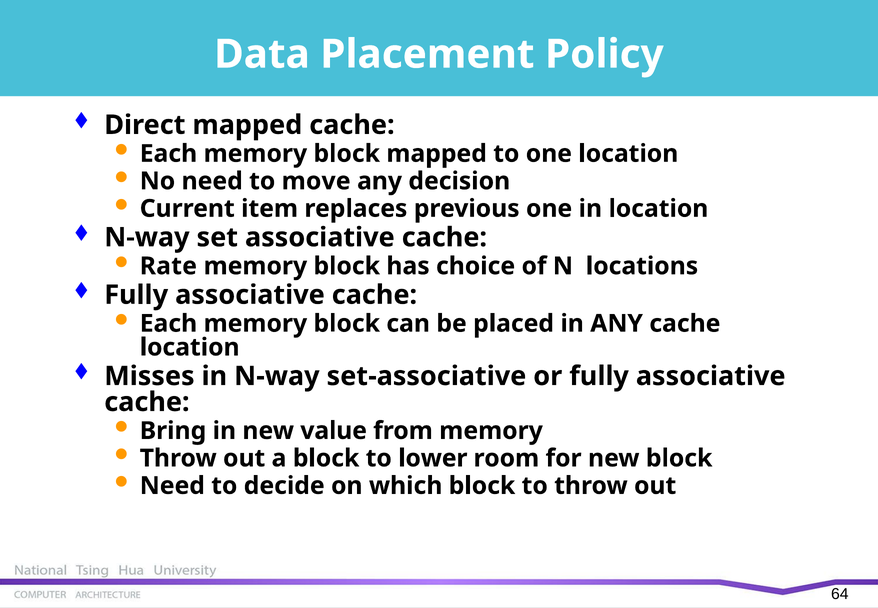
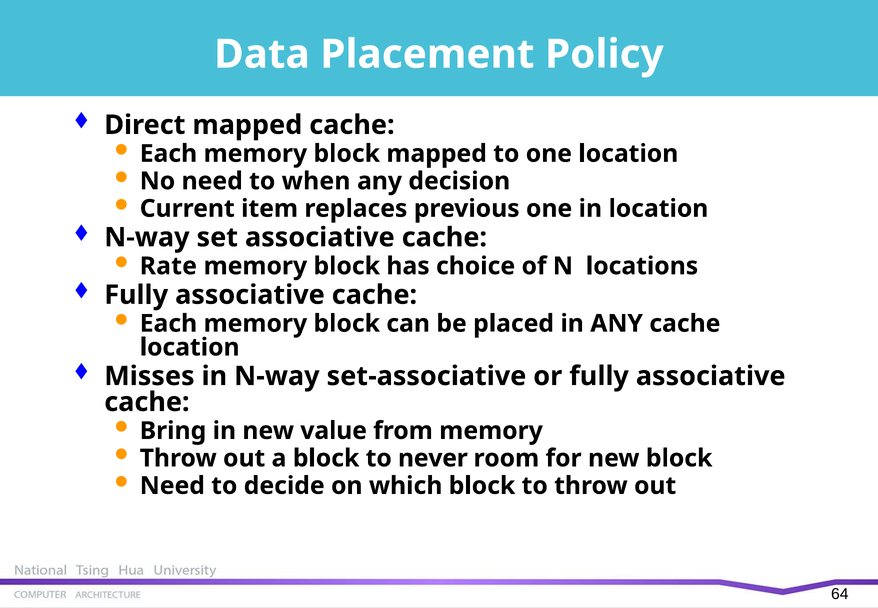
move: move -> when
lower: lower -> never
